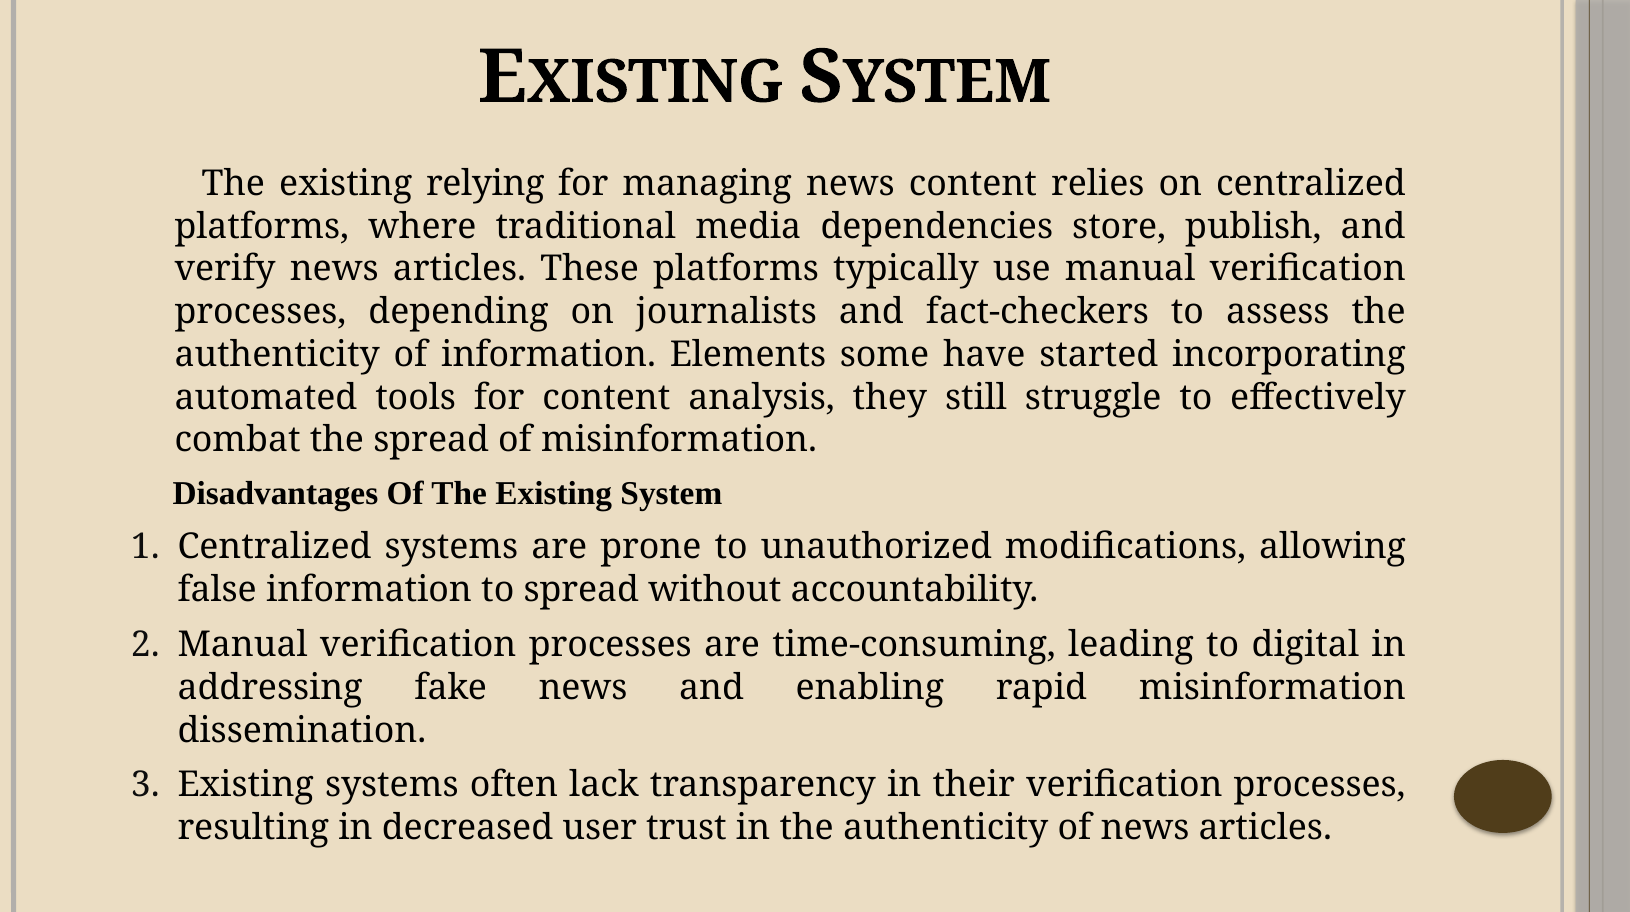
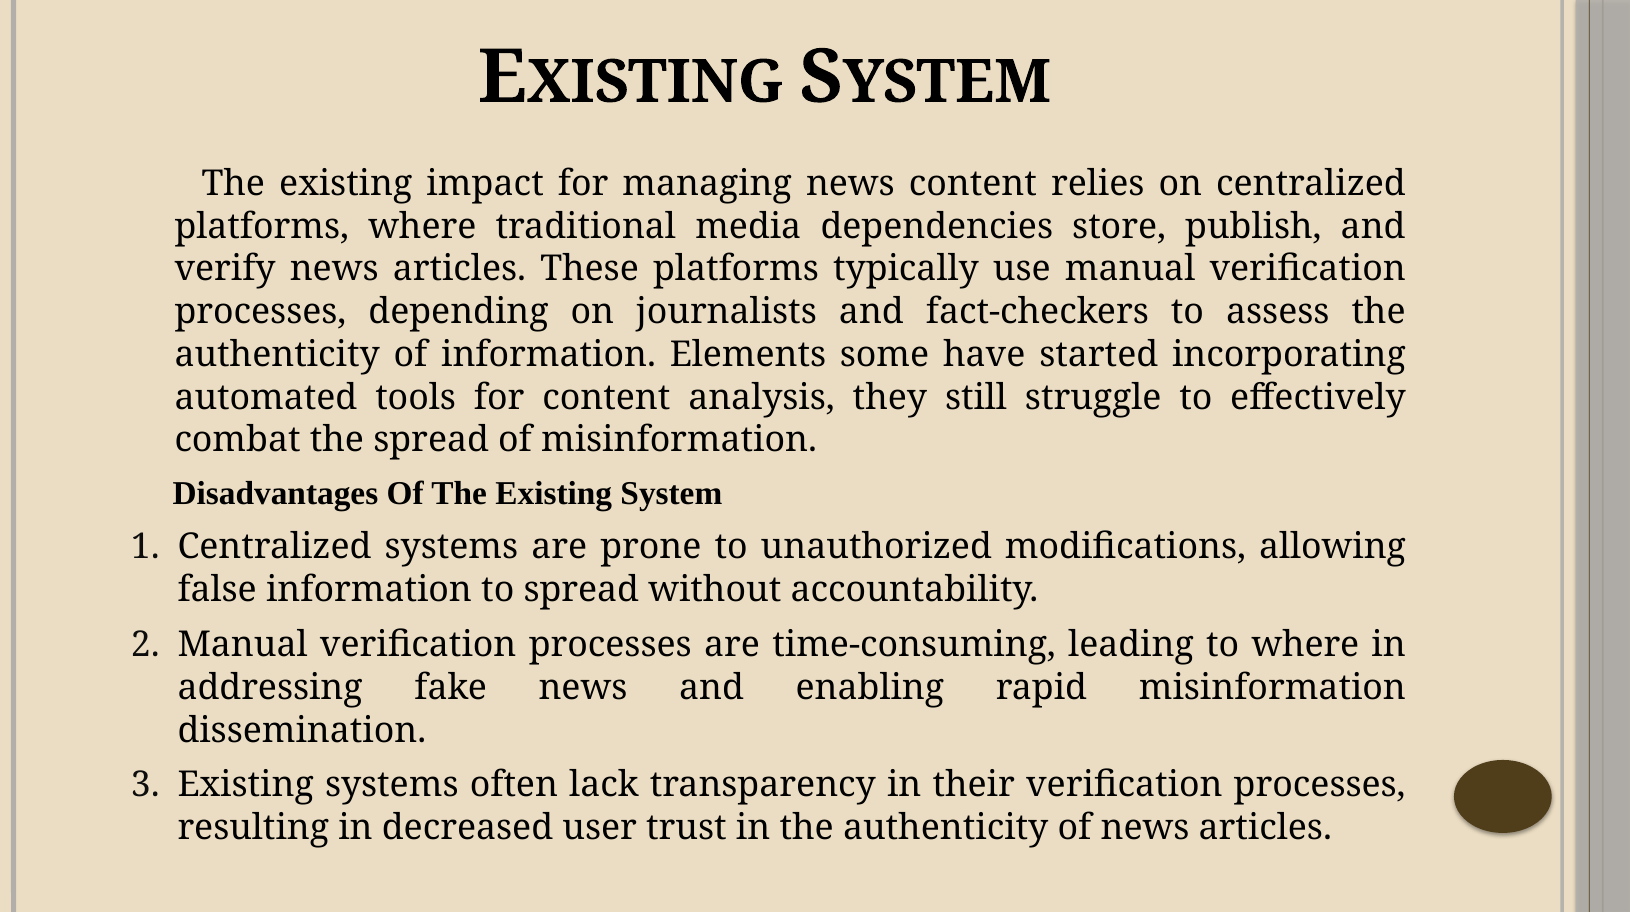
relying: relying -> impact
to digital: digital -> where
